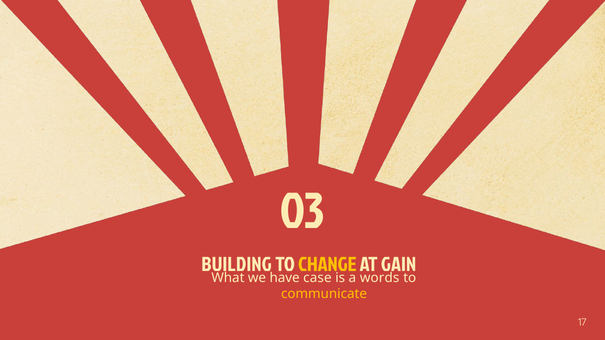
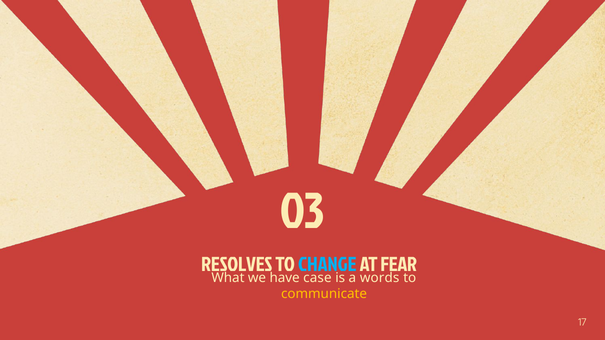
BUILDING: BUILDING -> RESOLVES
CHANGE colour: yellow -> light blue
GAIN: GAIN -> FEAR
